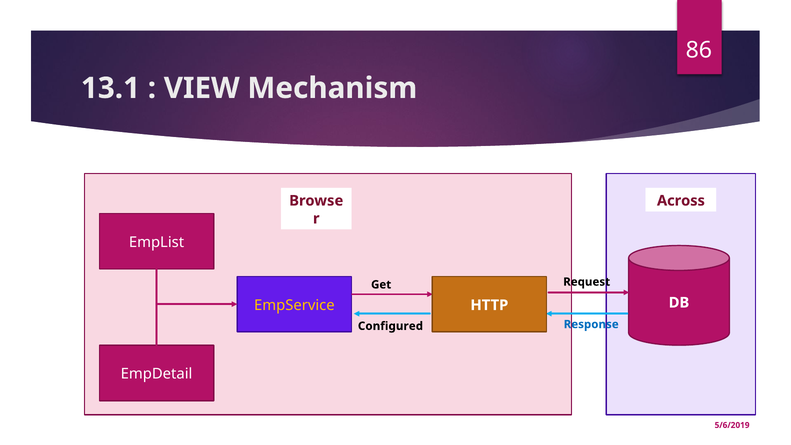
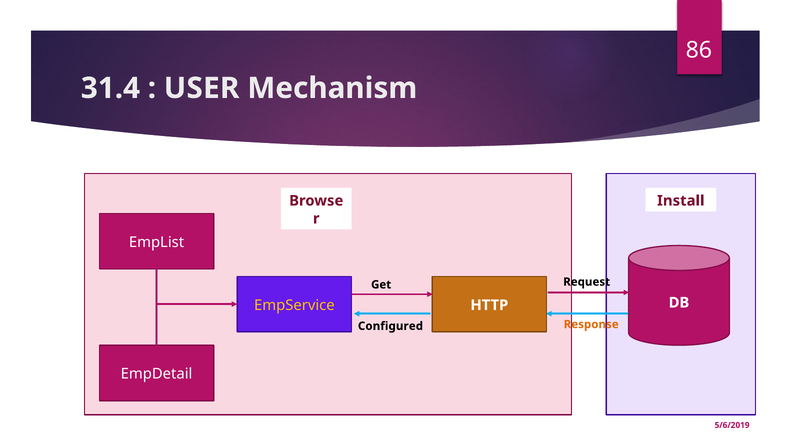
13.1: 13.1 -> 31.4
VIEW: VIEW -> USER
Across: Across -> Install
Response colour: blue -> orange
